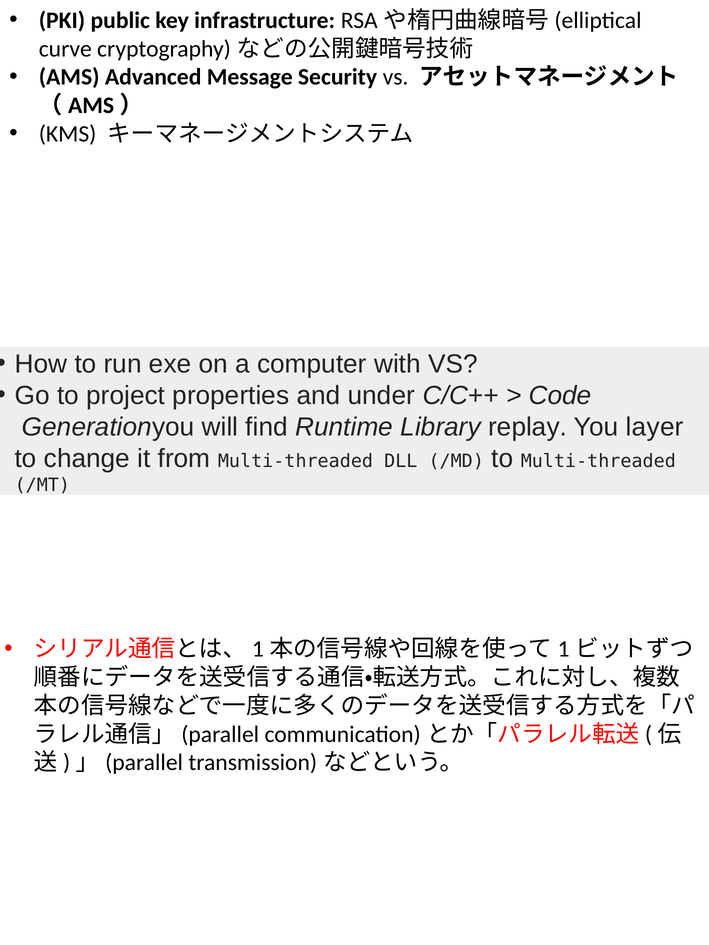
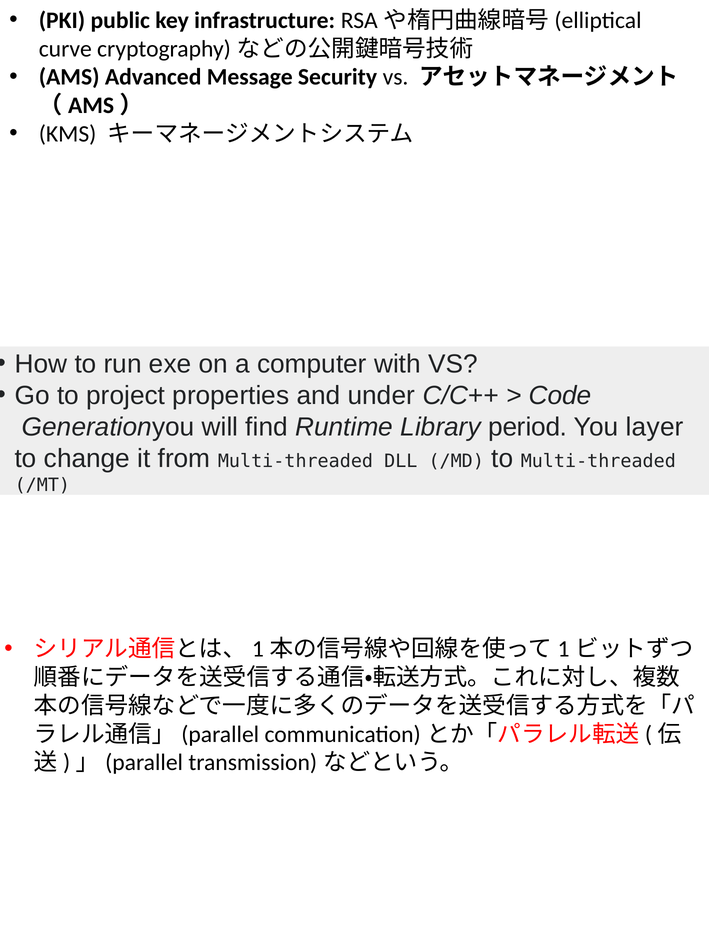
replay: replay -> period
